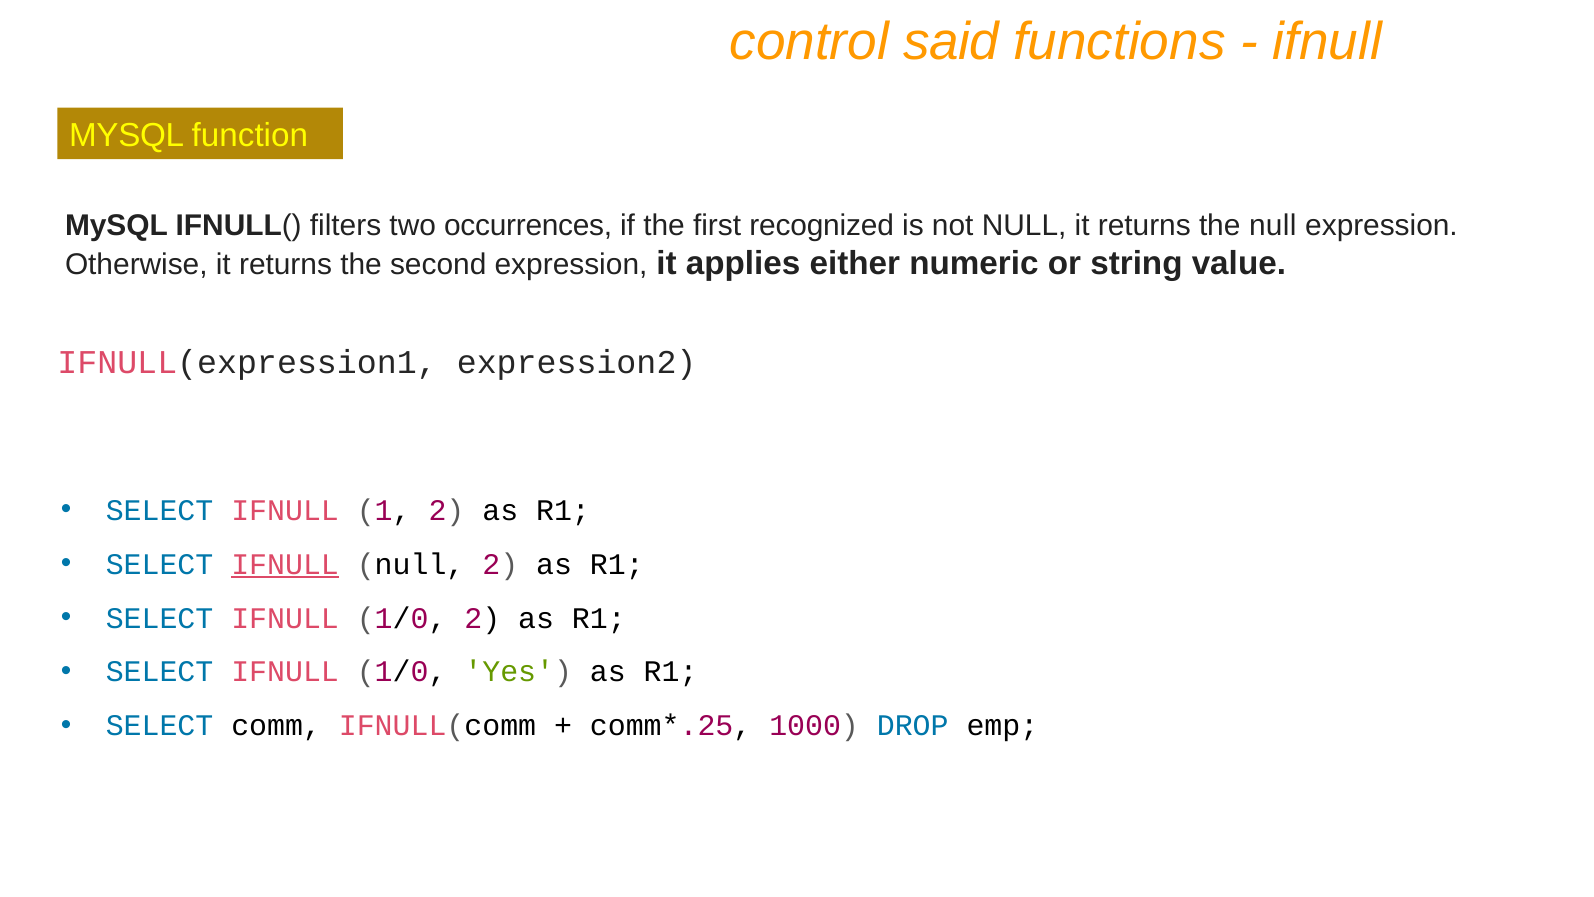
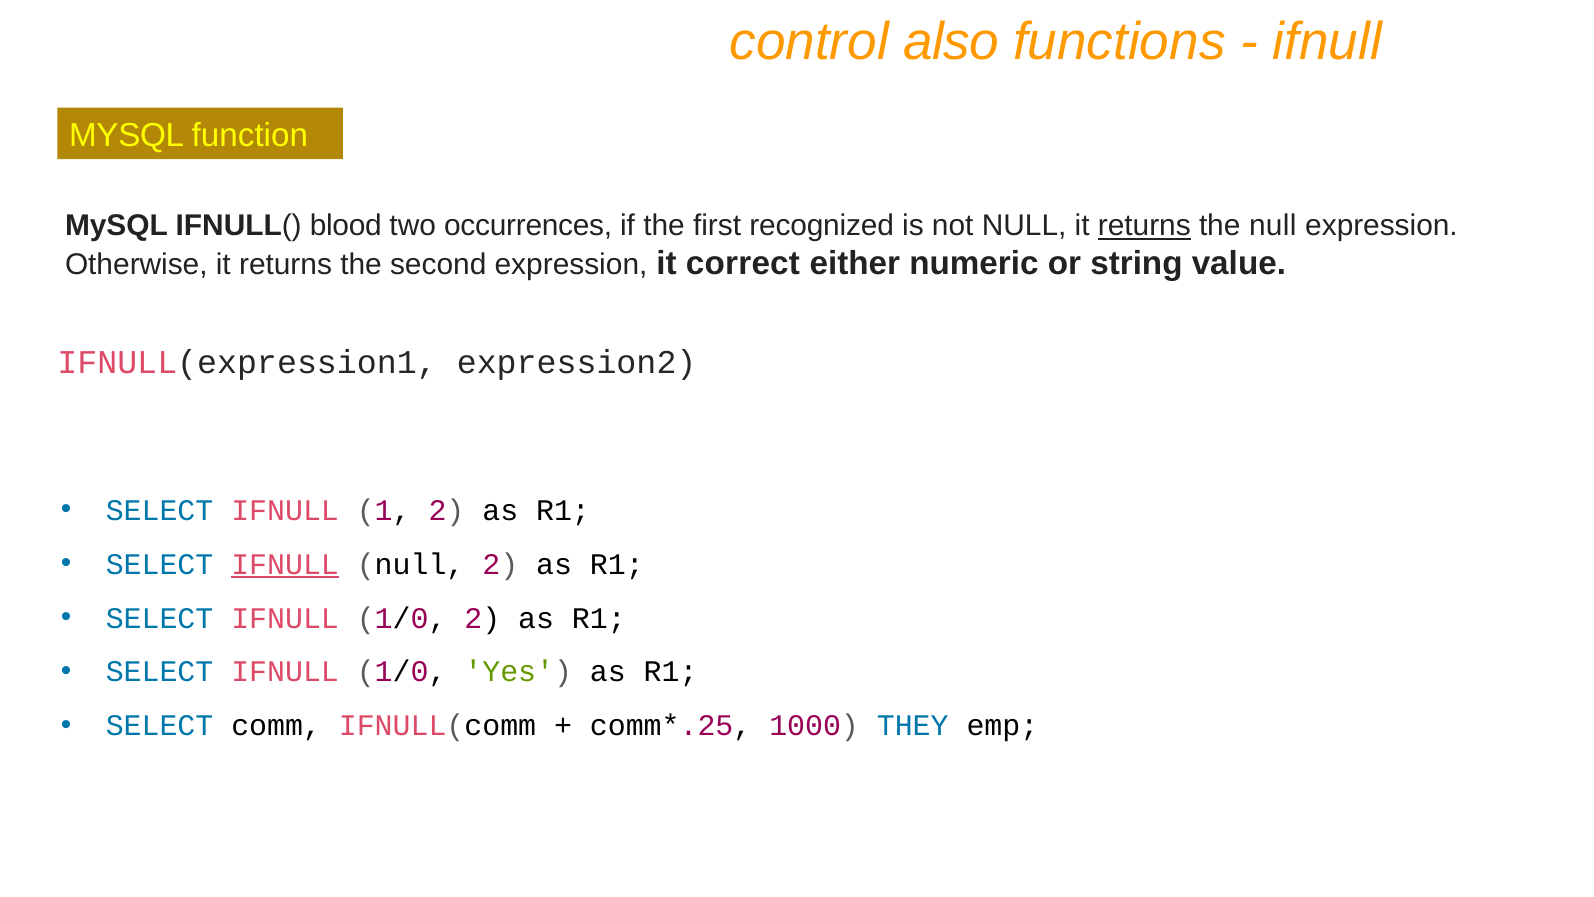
said: said -> also
filters: filters -> blood
returns at (1144, 226) underline: none -> present
applies: applies -> correct
DROP: DROP -> THEY
